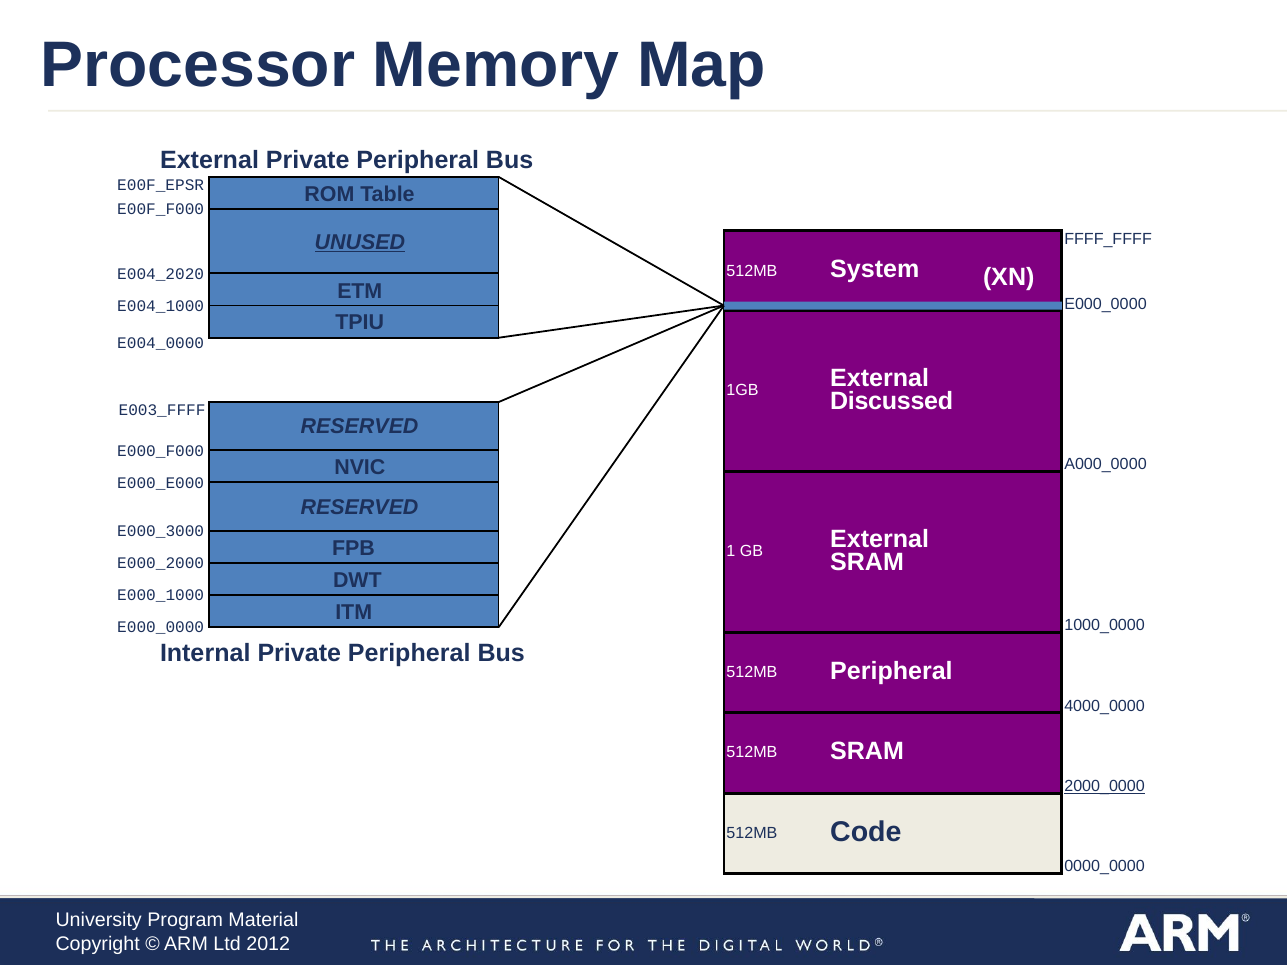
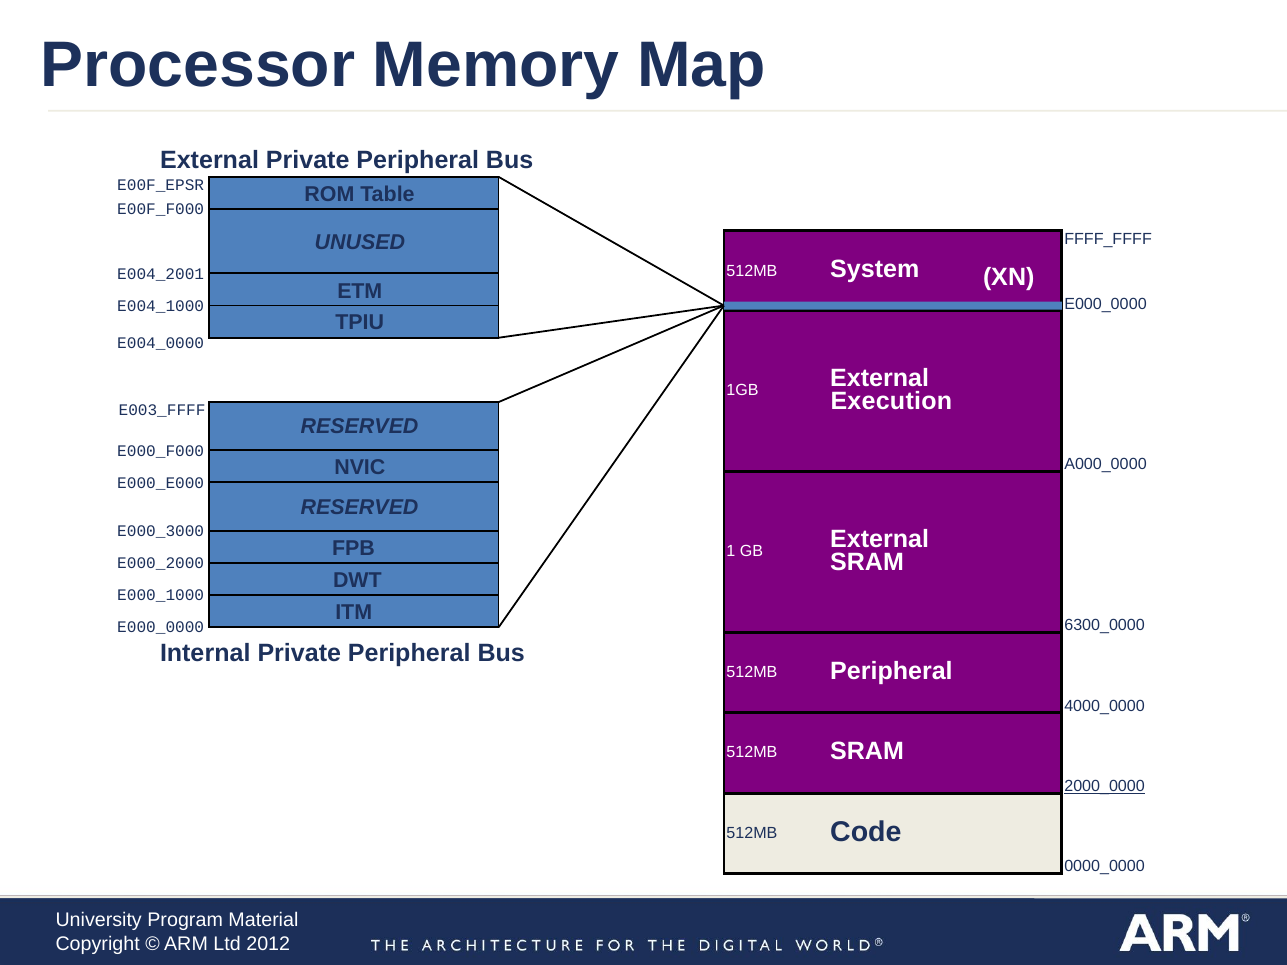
UNUSED underline: present -> none
E004_2020: E004_2020 -> E004_2001
Discussed: Discussed -> Execution
1000_0000: 1000_0000 -> 6300_0000
